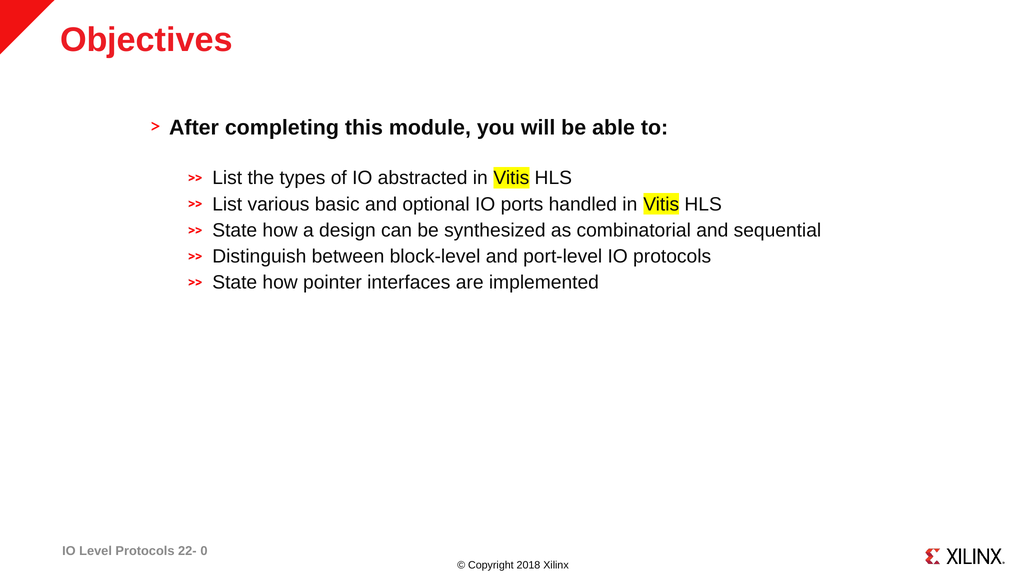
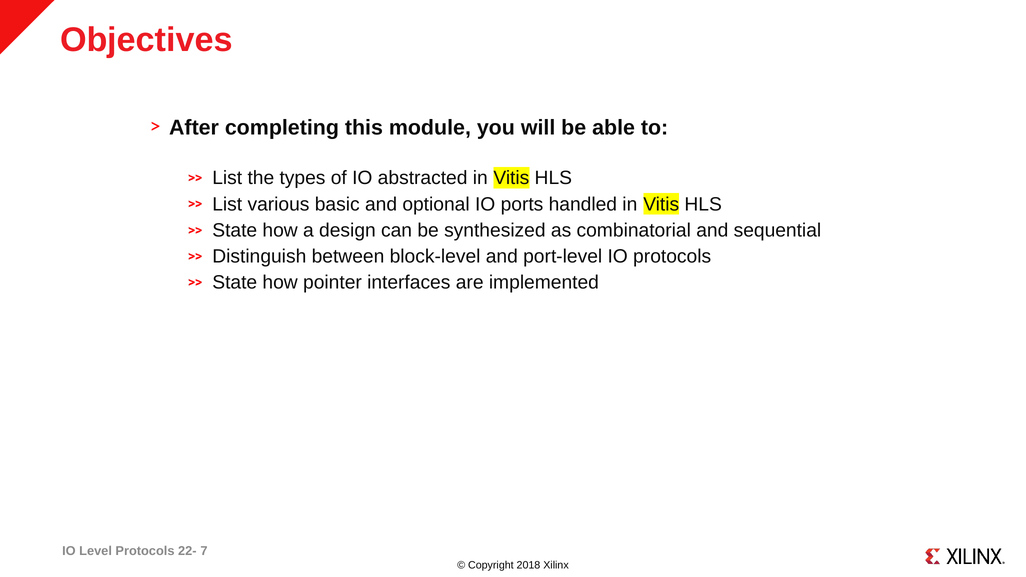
0: 0 -> 7
